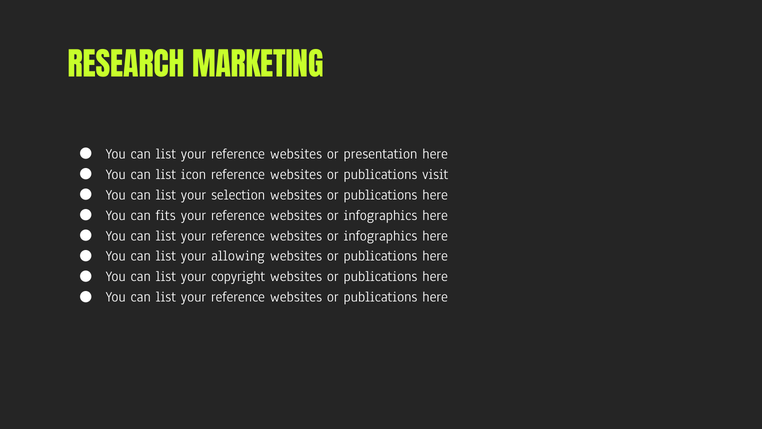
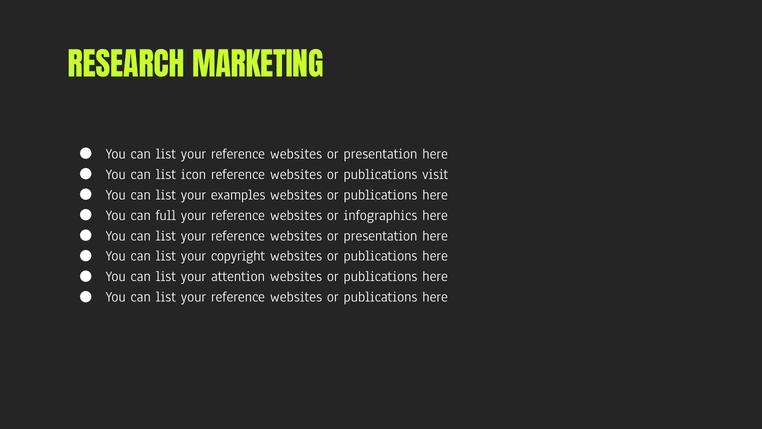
selection: selection -> examples
fits: fits -> full
infographics at (380, 235): infographics -> presentation
allowing: allowing -> copyright
copyright: copyright -> attention
